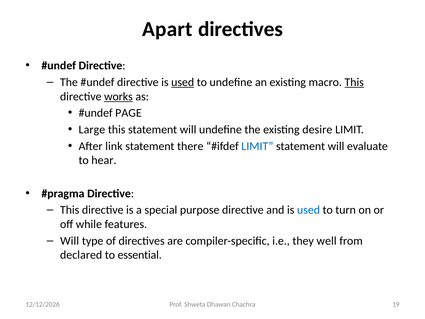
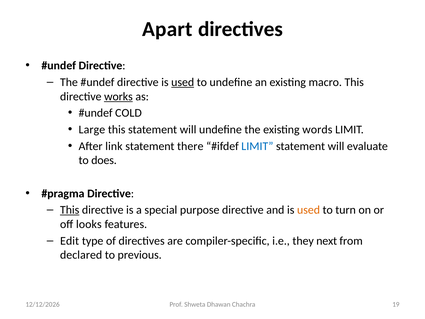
This at (354, 82) underline: present -> none
PAGE: PAGE -> COLD
desire: desire -> words
hear: hear -> does
This at (70, 210) underline: none -> present
used at (309, 210) colour: blue -> orange
while: while -> looks
Will at (70, 241): Will -> Edit
well: well -> next
essential: essential -> previous
